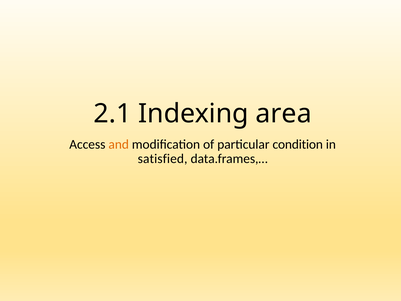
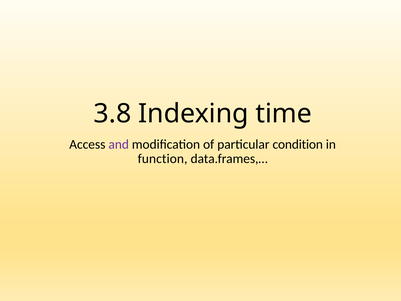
2.1: 2.1 -> 3.8
area: area -> time
and colour: orange -> purple
satisfied: satisfied -> function
